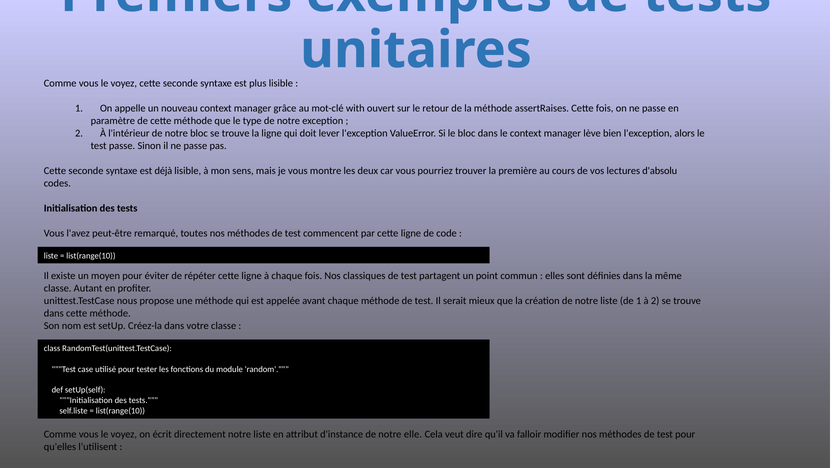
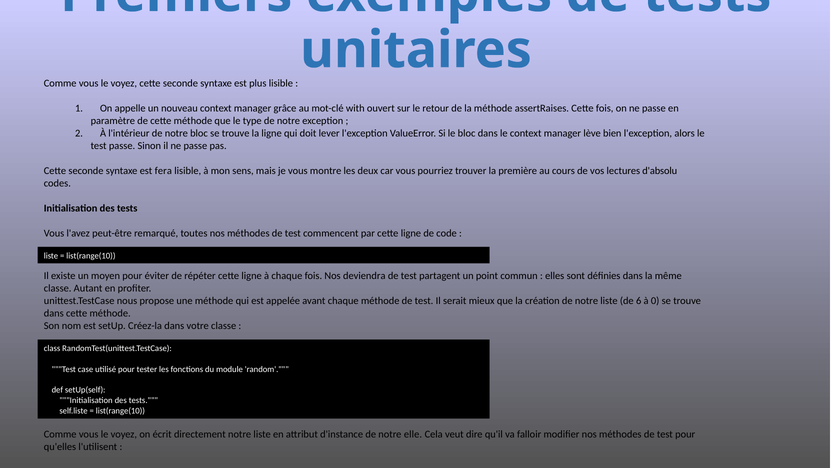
déjà: déjà -> fera
classiques: classiques -> deviendra
de 1: 1 -> 6
à 2: 2 -> 0
